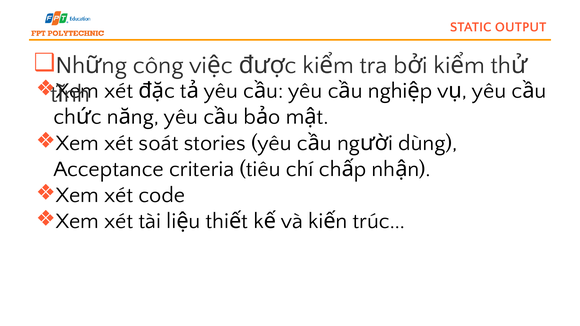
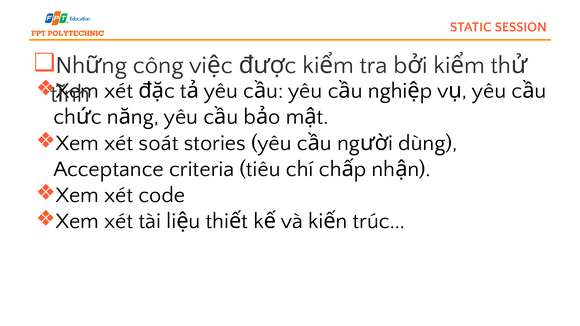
OUTPUT: OUTPUT -> SESSION
